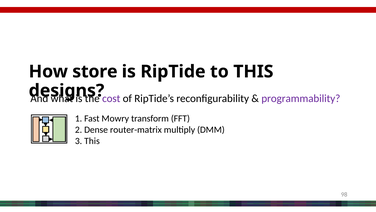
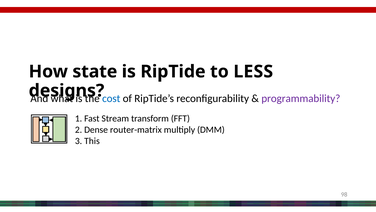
store: store -> state
to THIS: THIS -> LESS
cost colour: purple -> blue
Mowry: Mowry -> Stream
